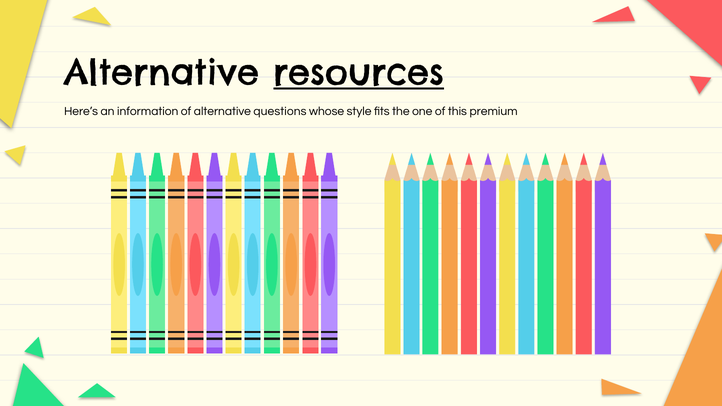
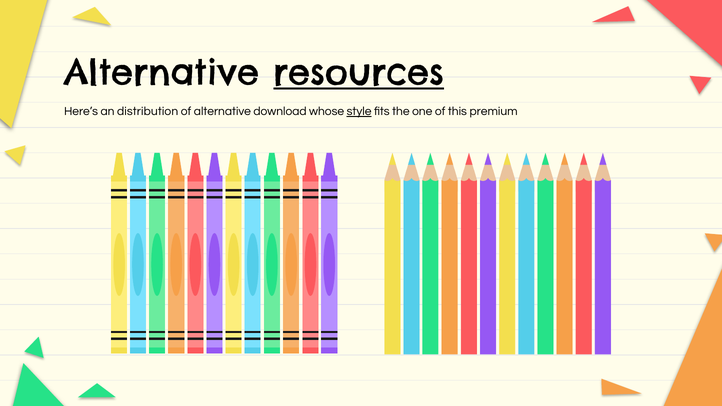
information: information -> distribution
questions: questions -> download
style underline: none -> present
